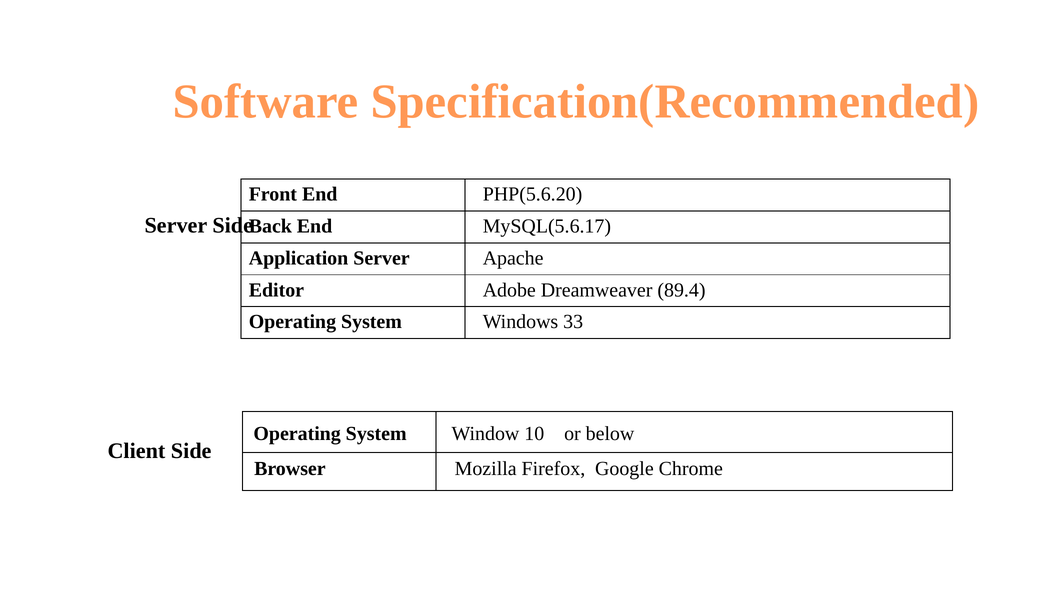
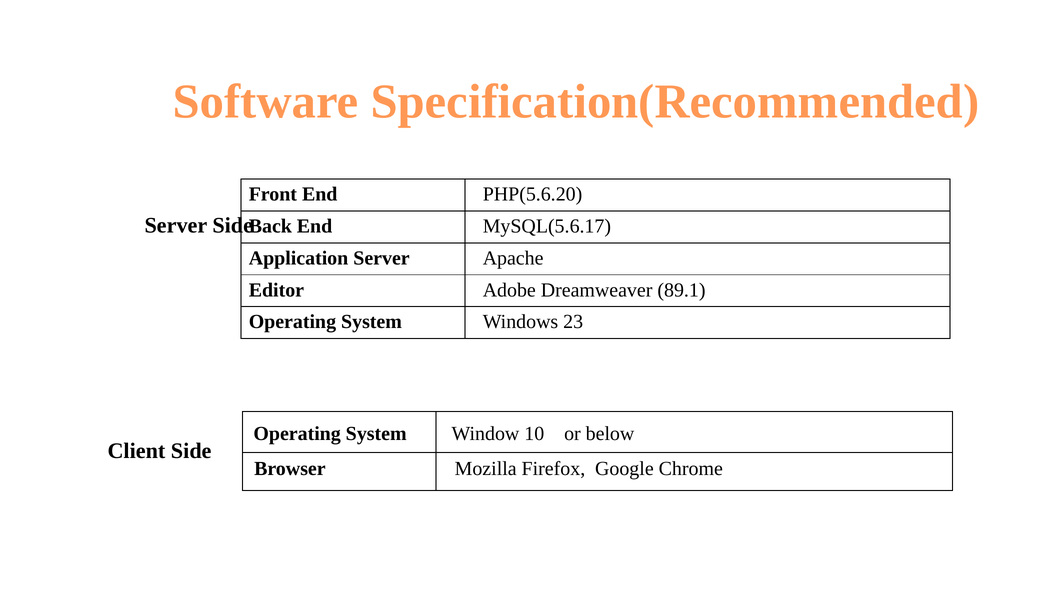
89.4: 89.4 -> 89.1
33: 33 -> 23
